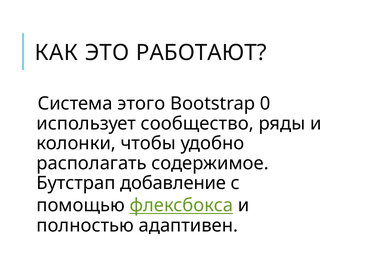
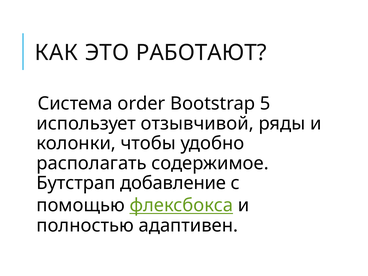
этого: этого -> order
0: 0 -> 5
сообщество: сообщество -> отзывчивой
